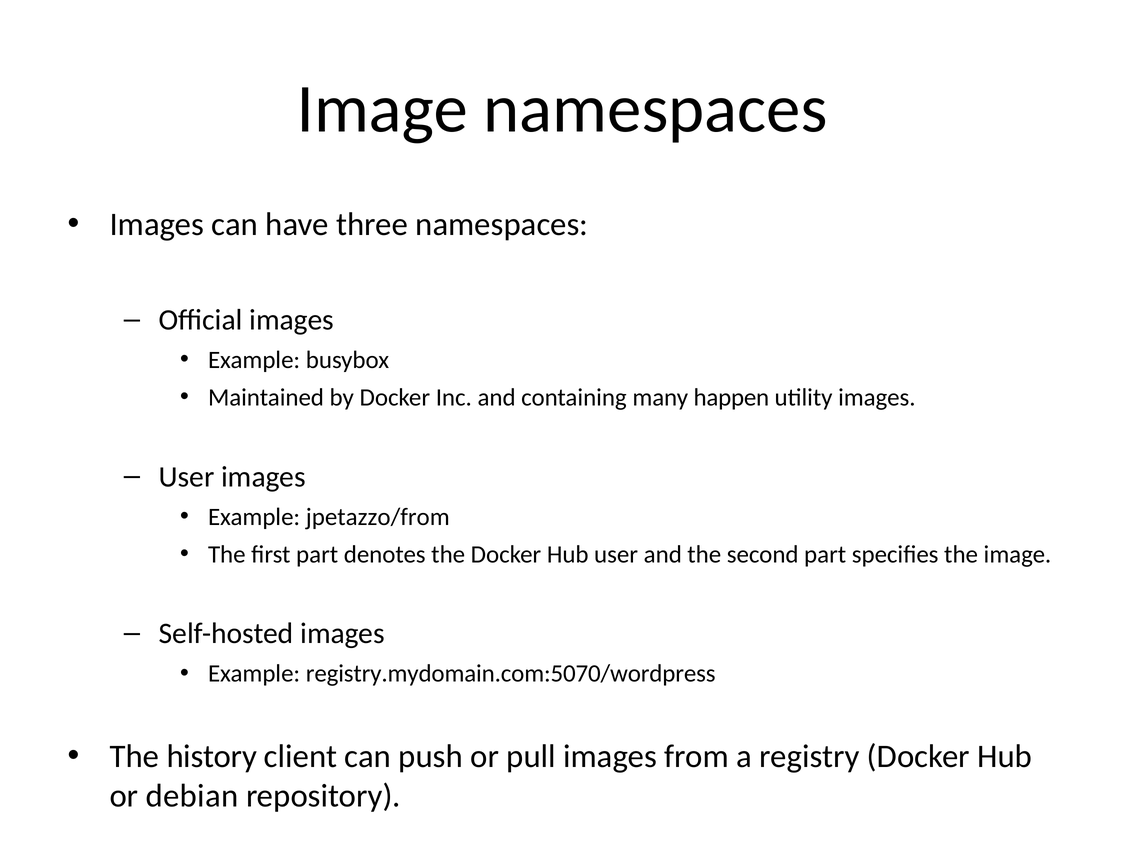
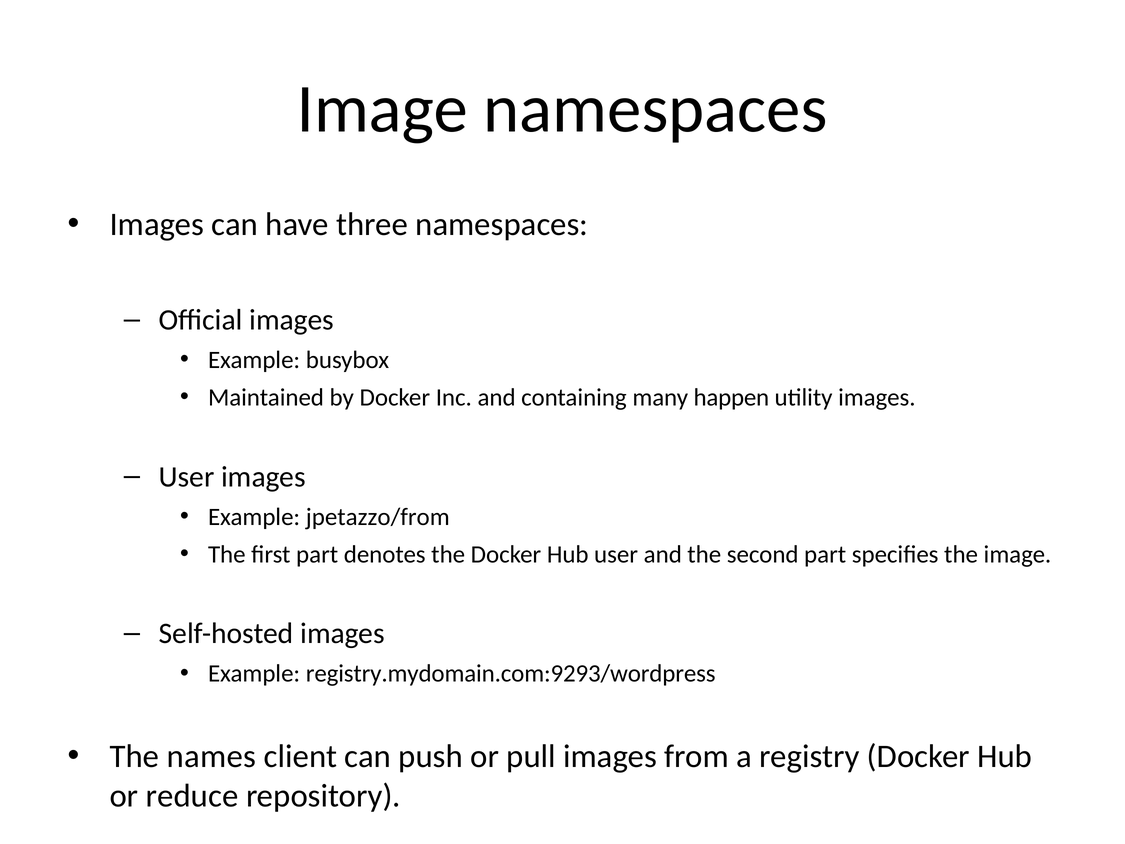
registry.mydomain.com:5070/wordpress: registry.mydomain.com:5070/wordpress -> registry.mydomain.com:9293/wordpress
history: history -> names
debian: debian -> reduce
